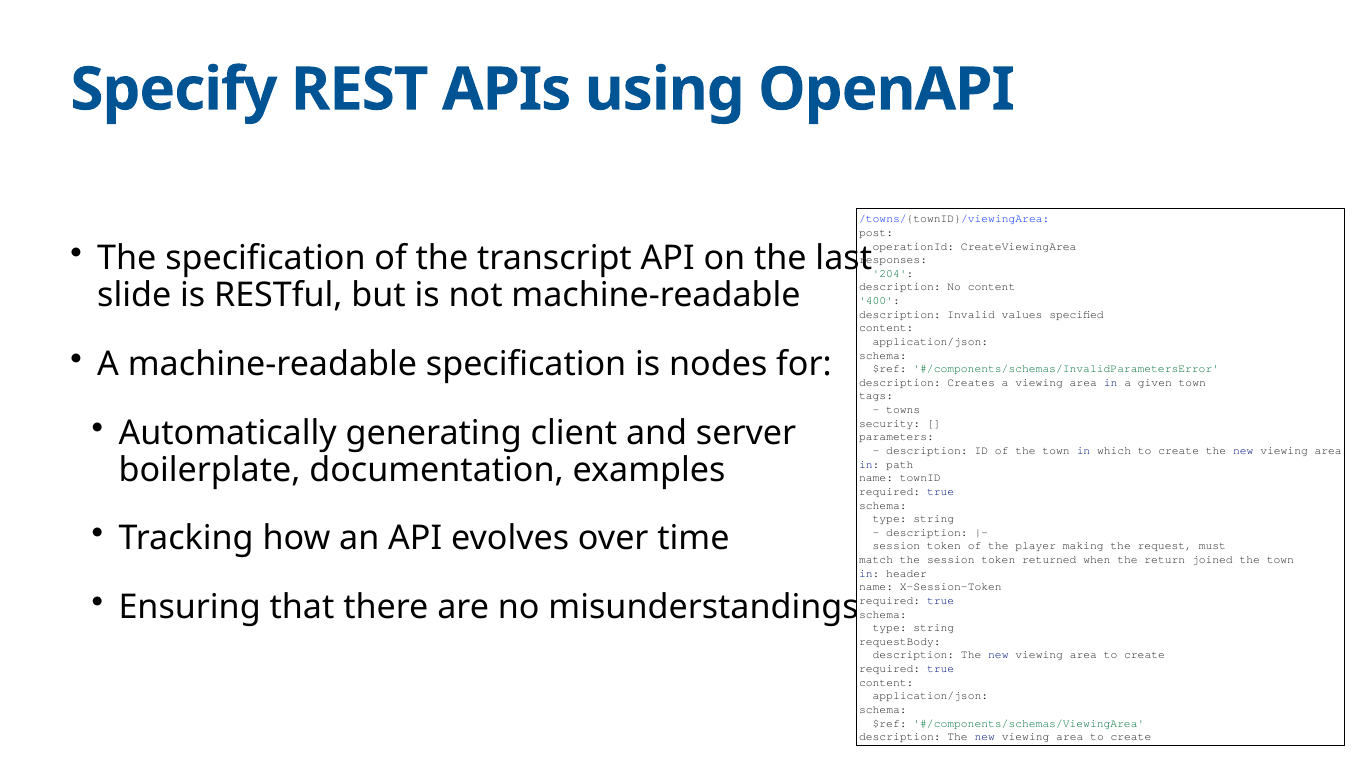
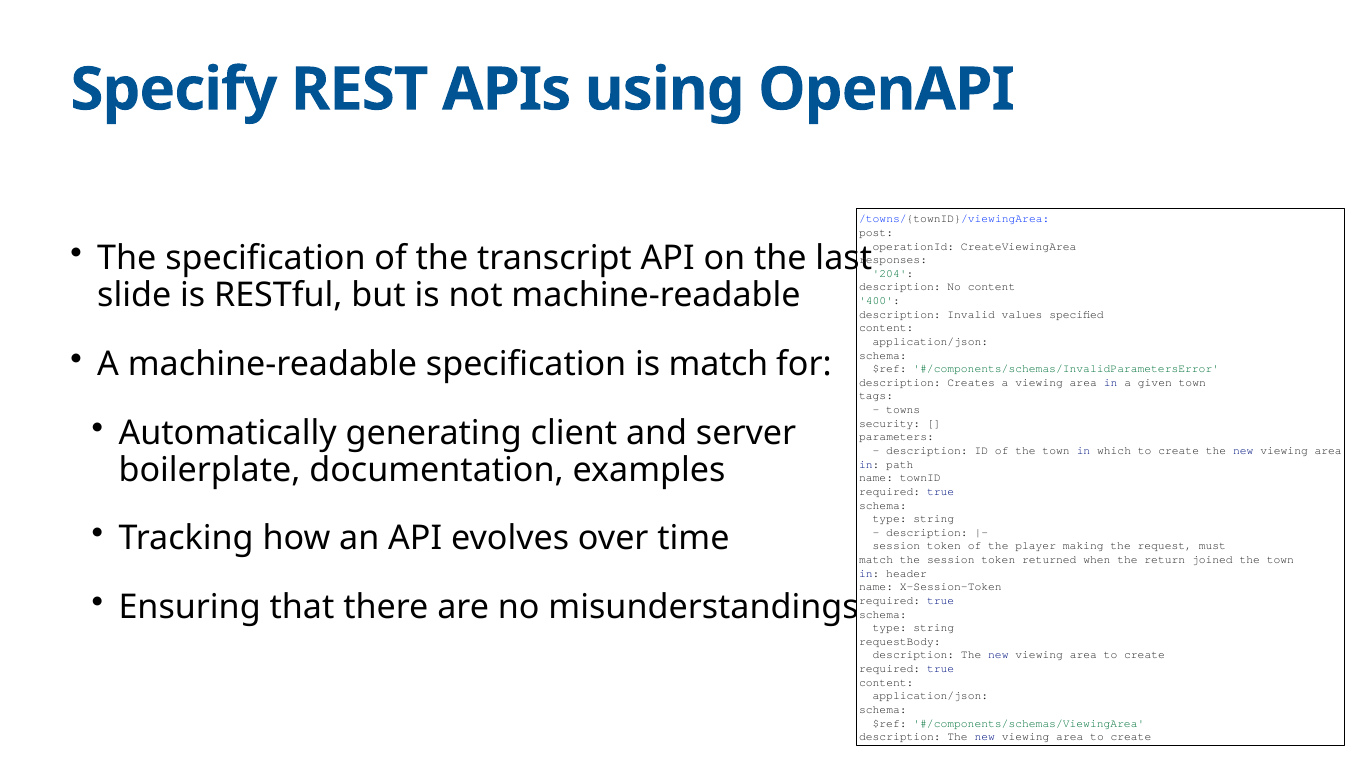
is nodes: nodes -> match
